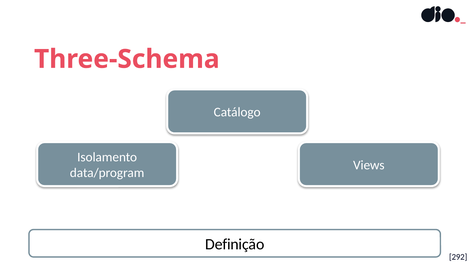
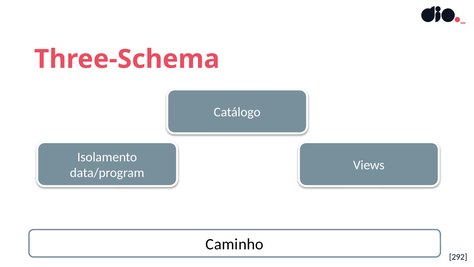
Definição: Definição -> Caminho
